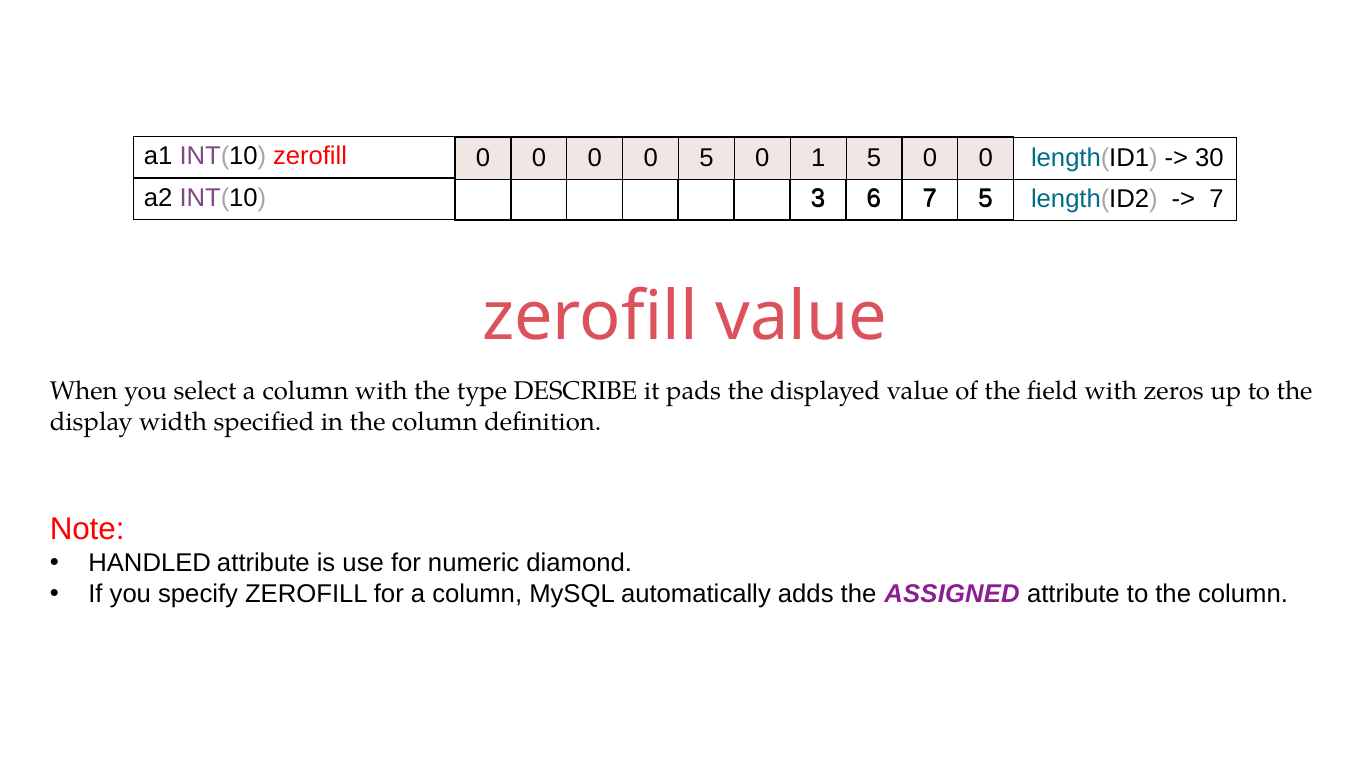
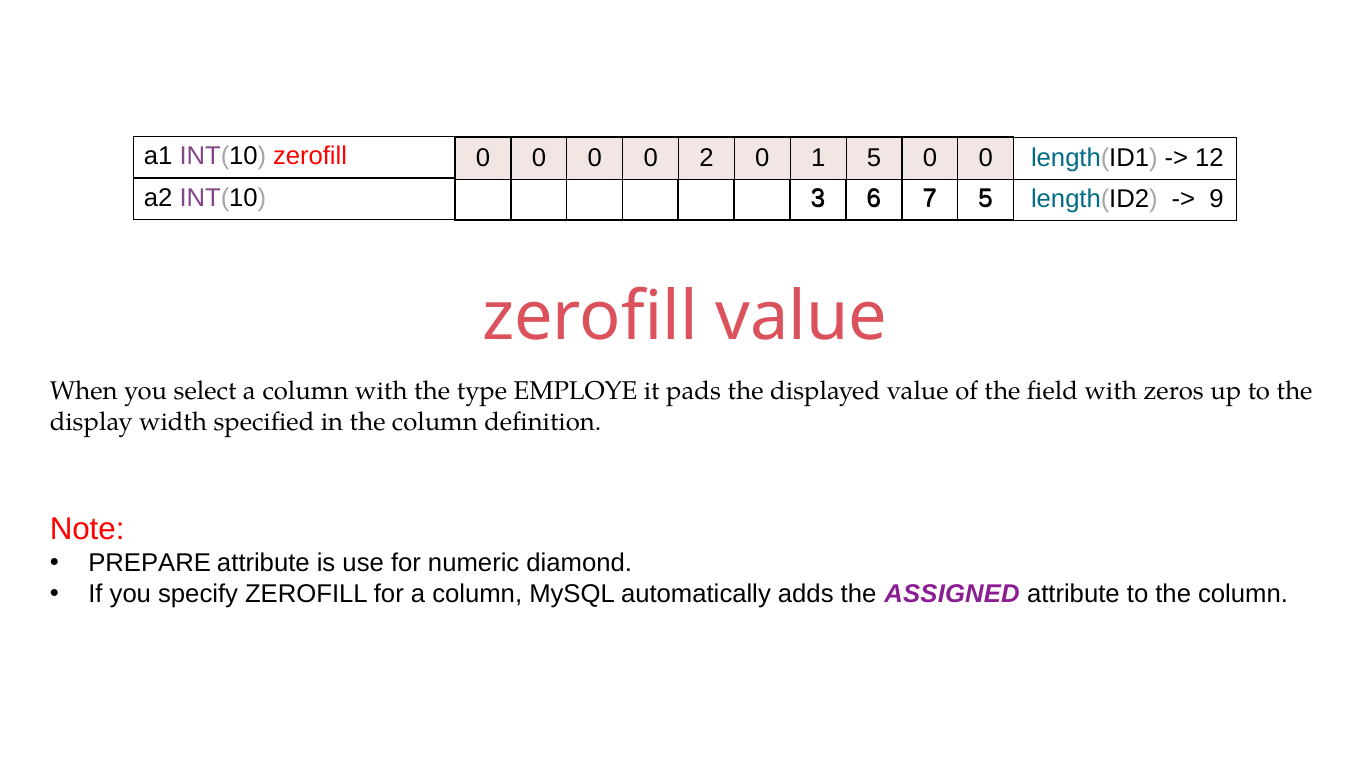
0 5: 5 -> 2
30: 30 -> 12
7 at (1217, 199): 7 -> 9
DESCRIBE: DESCRIBE -> EMPLOYE
HANDLED: HANDLED -> PREPARE
